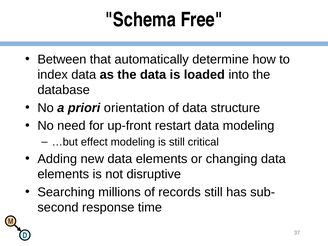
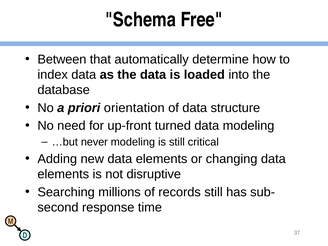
restart: restart -> turned
effect: effect -> never
